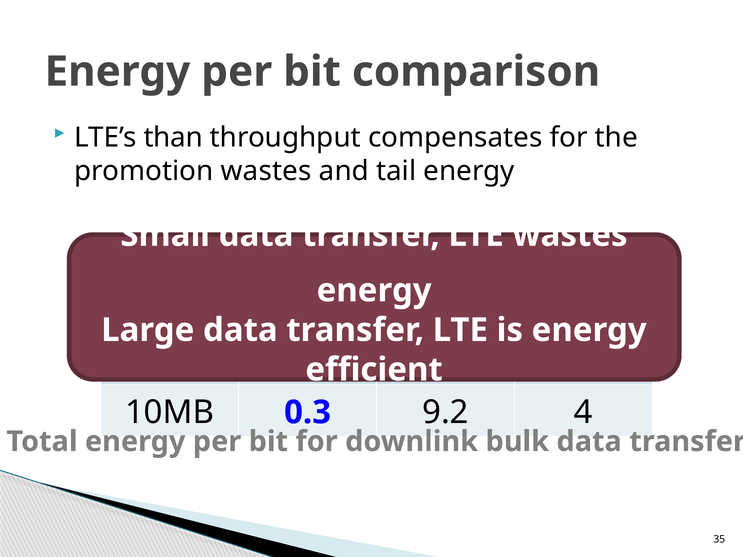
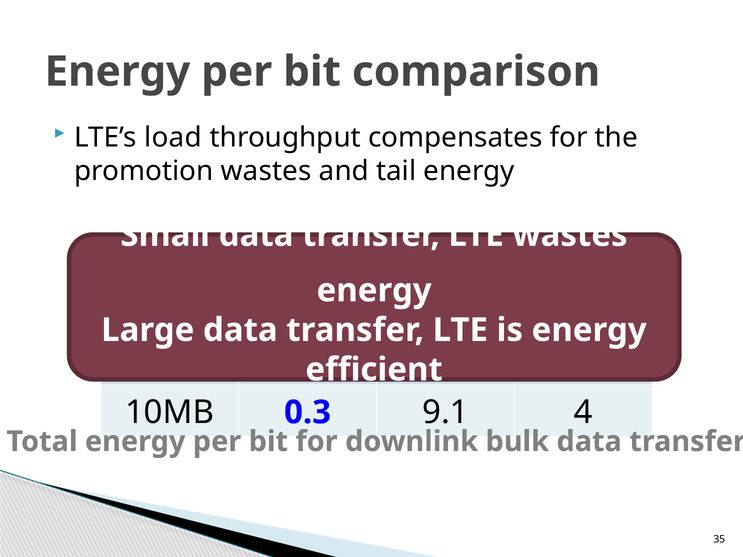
than: than -> load
9.2: 9.2 -> 9.1
